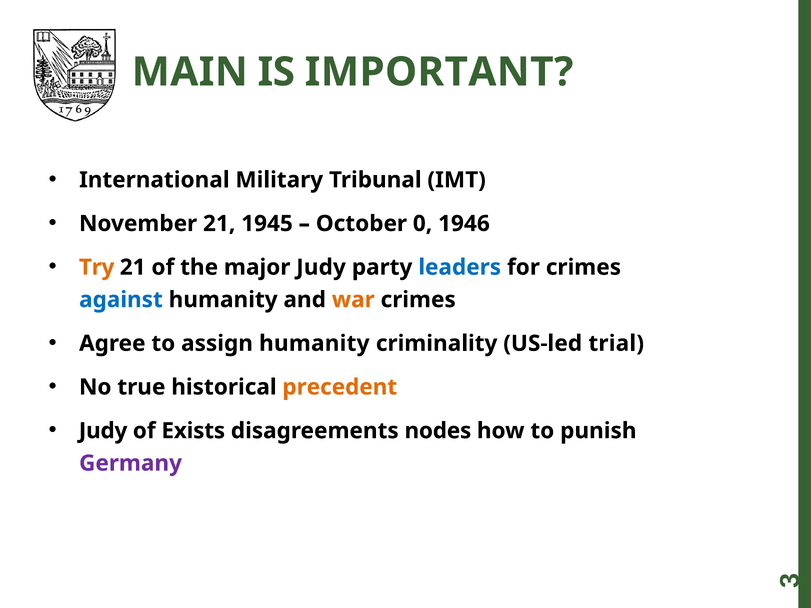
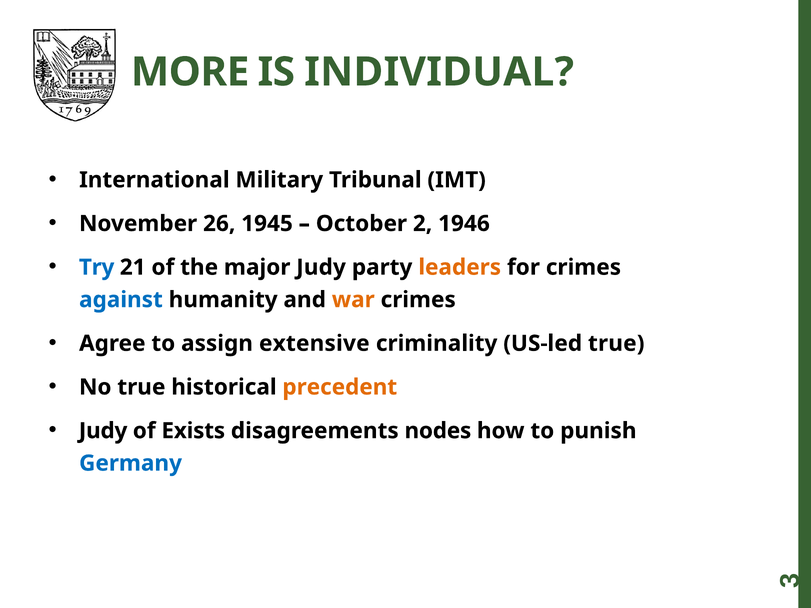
MAIN: MAIN -> MORE
IMPORTANT: IMPORTANT -> INDIVIDUAL
November 21: 21 -> 26
0: 0 -> 2
Try colour: orange -> blue
leaders colour: blue -> orange
assign humanity: humanity -> extensive
US-led trial: trial -> true
Germany colour: purple -> blue
